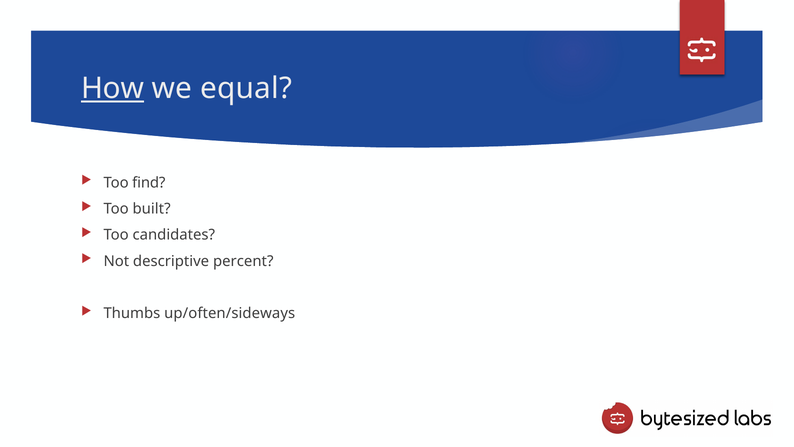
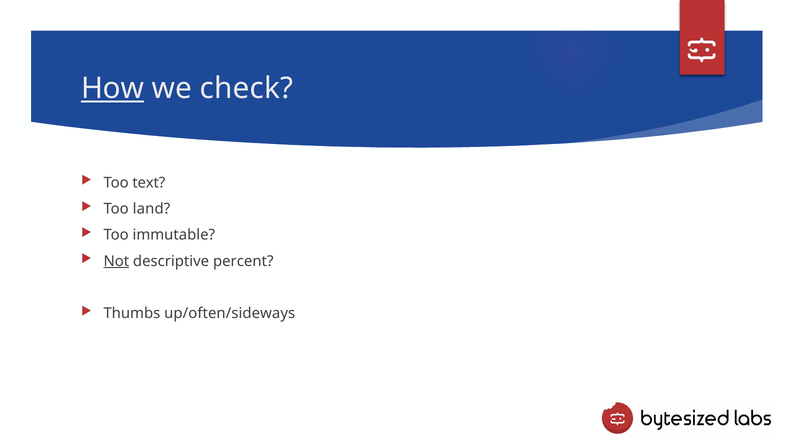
equal: equal -> check
find: find -> text
built: built -> land
candidates: candidates -> immutable
Not underline: none -> present
